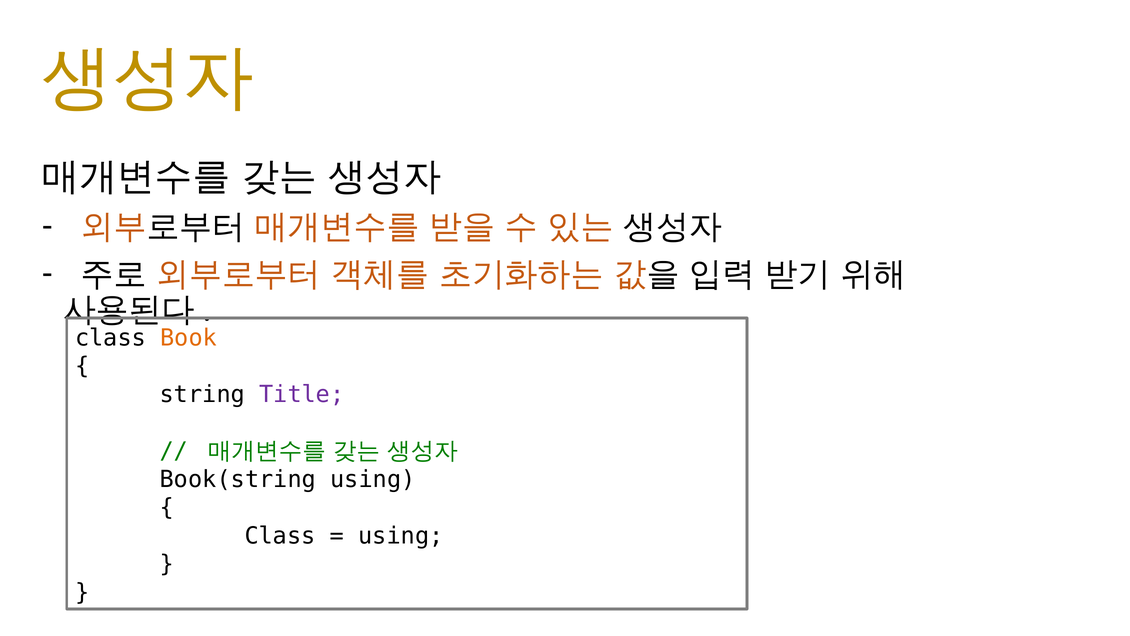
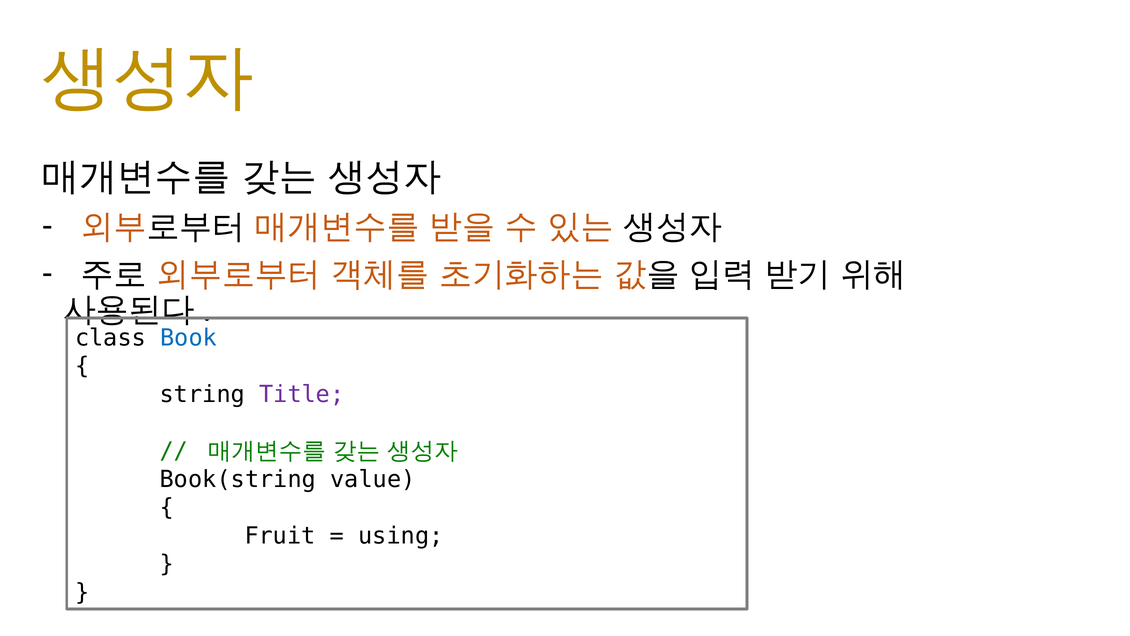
Book colour: orange -> blue
Book(string using: using -> value
Class at (280, 536): Class -> Fruit
